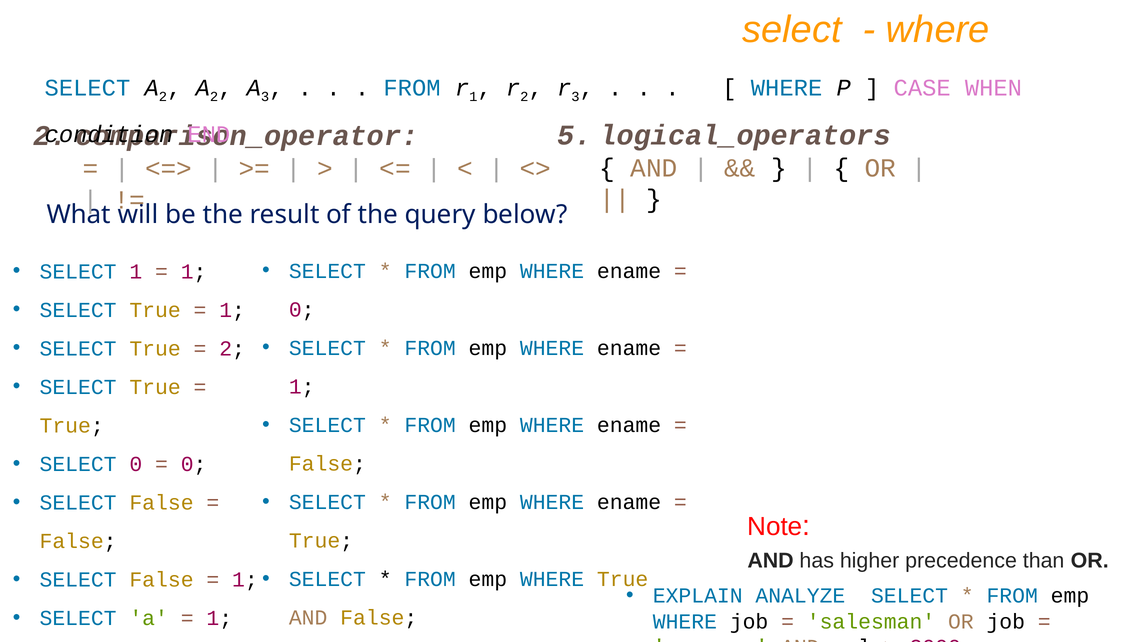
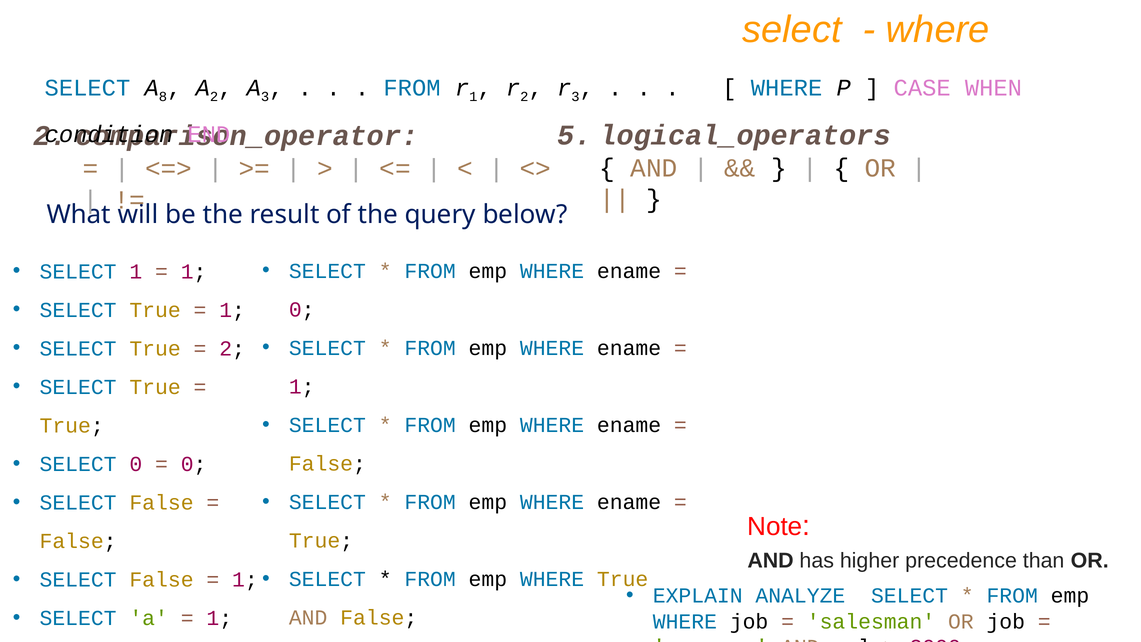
SELECT A 2: 2 -> 8
